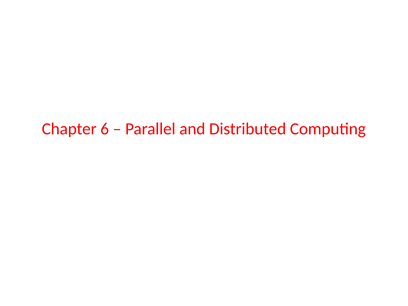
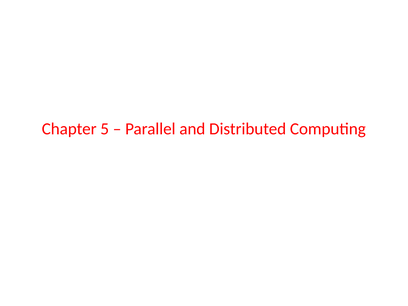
6: 6 -> 5
